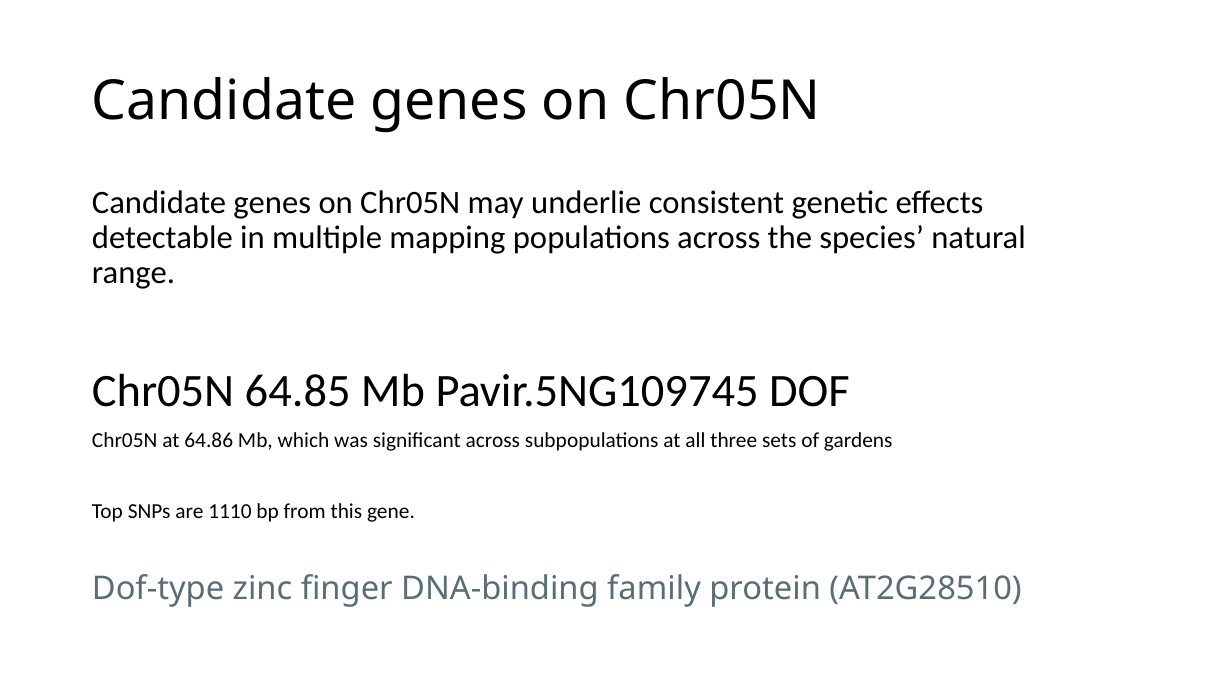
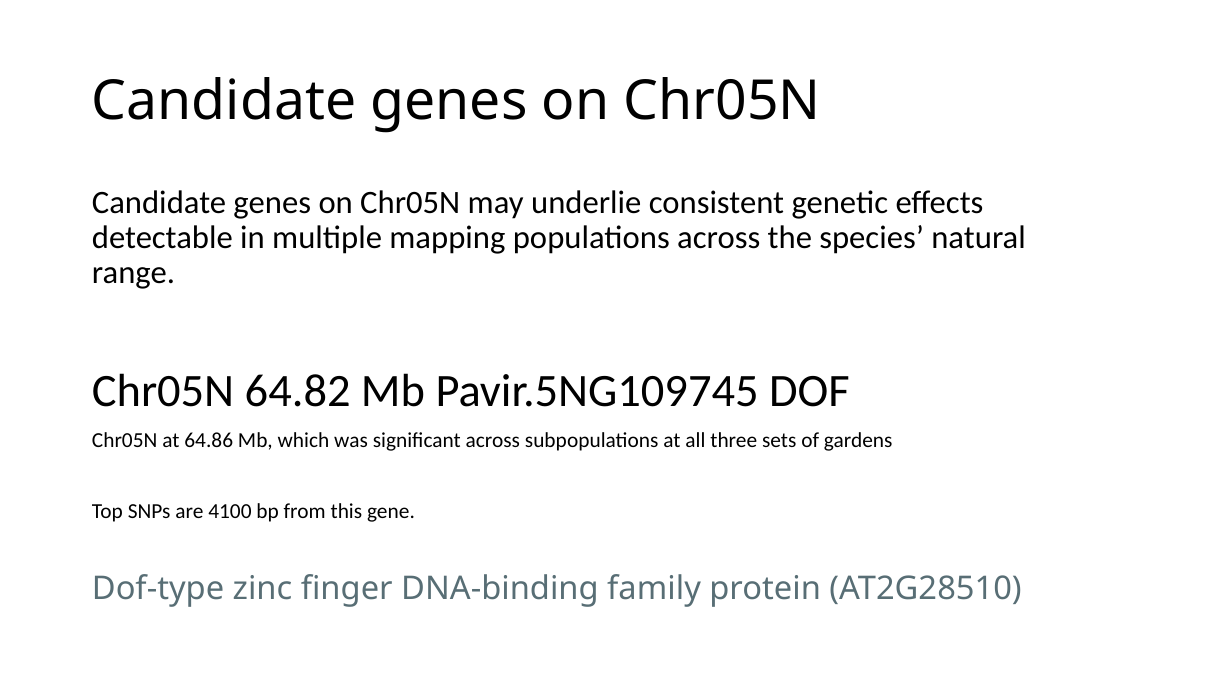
64.85: 64.85 -> 64.82
1110: 1110 -> 4100
